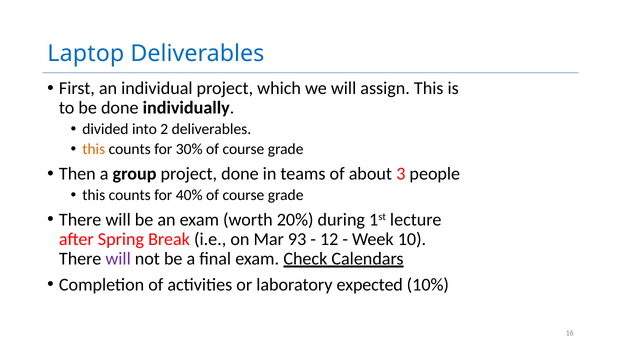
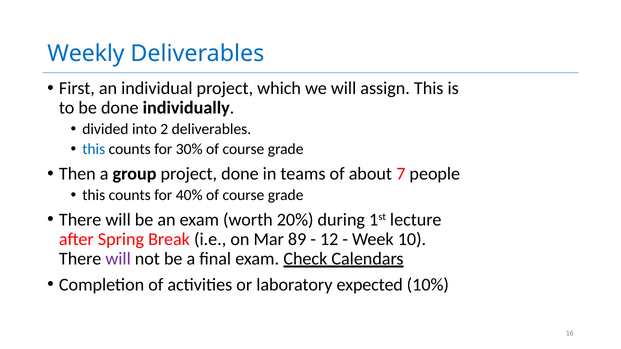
Laptop: Laptop -> Weekly
this at (94, 149) colour: orange -> blue
3: 3 -> 7
93: 93 -> 89
